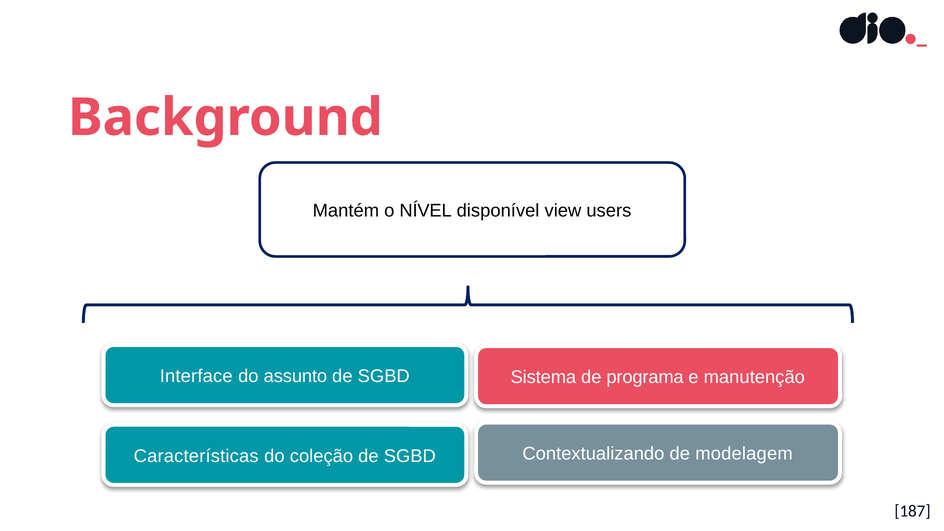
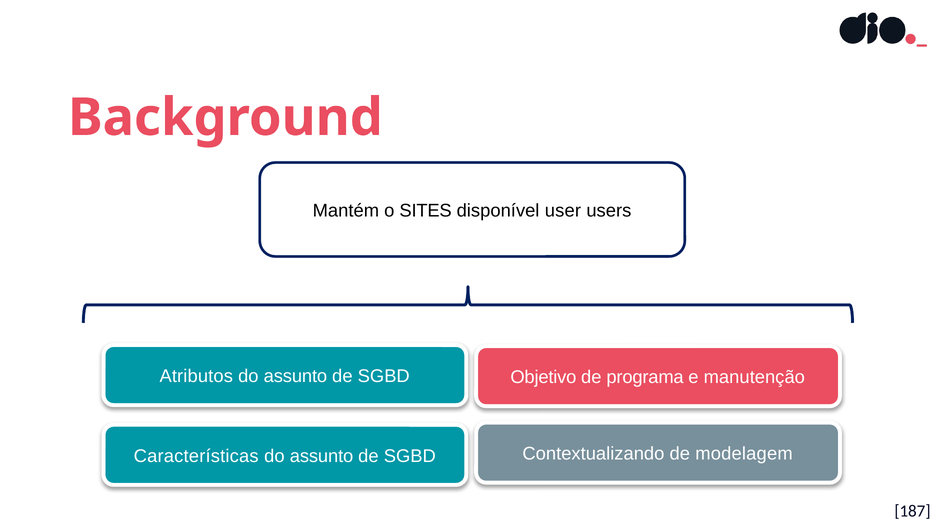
NÍVEL: NÍVEL -> SITES
view: view -> user
Interface: Interface -> Atributos
Sistema: Sistema -> Objetivo
coleção at (321, 456): coleção -> assunto
